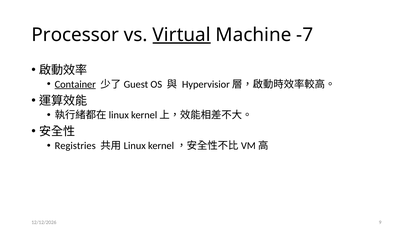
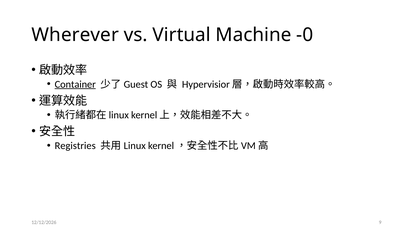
Processor: Processor -> Wherever
Virtual underline: present -> none
-7: -7 -> -0
